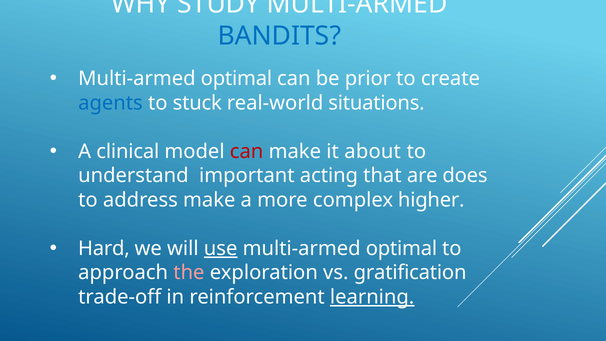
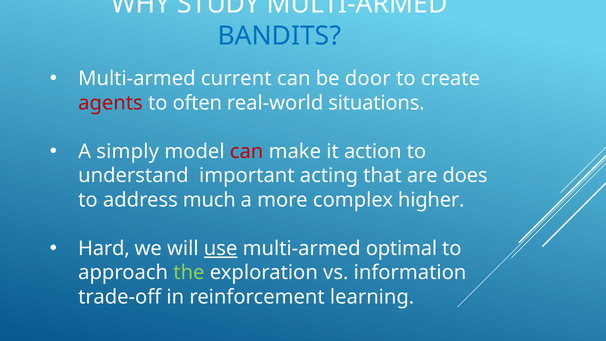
optimal at (236, 79): optimal -> current
prior: prior -> door
agents colour: blue -> red
stuck: stuck -> often
clinical: clinical -> simply
about: about -> action
address make: make -> much
the colour: pink -> light green
gratification: gratification -> information
learning underline: present -> none
